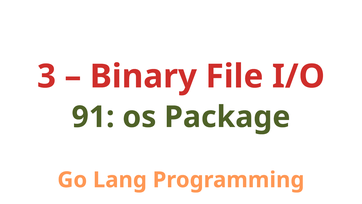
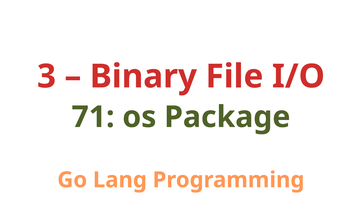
91: 91 -> 71
